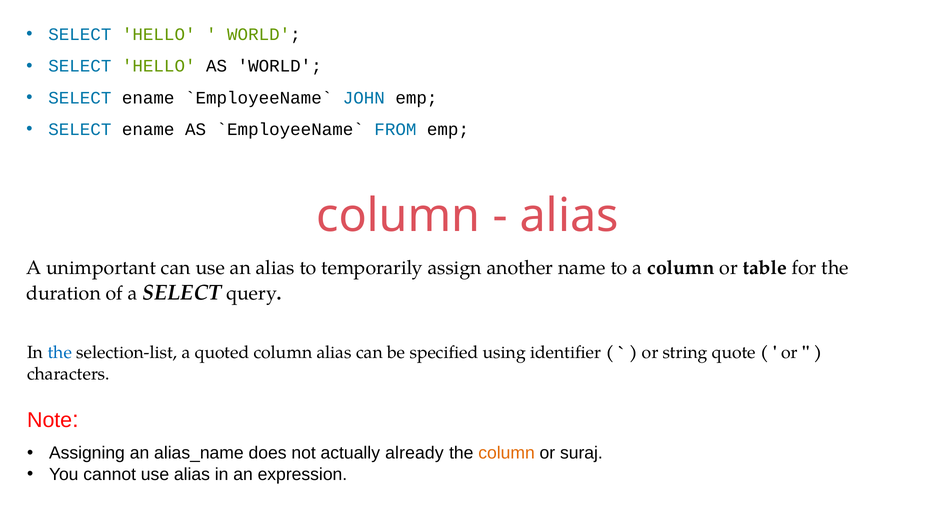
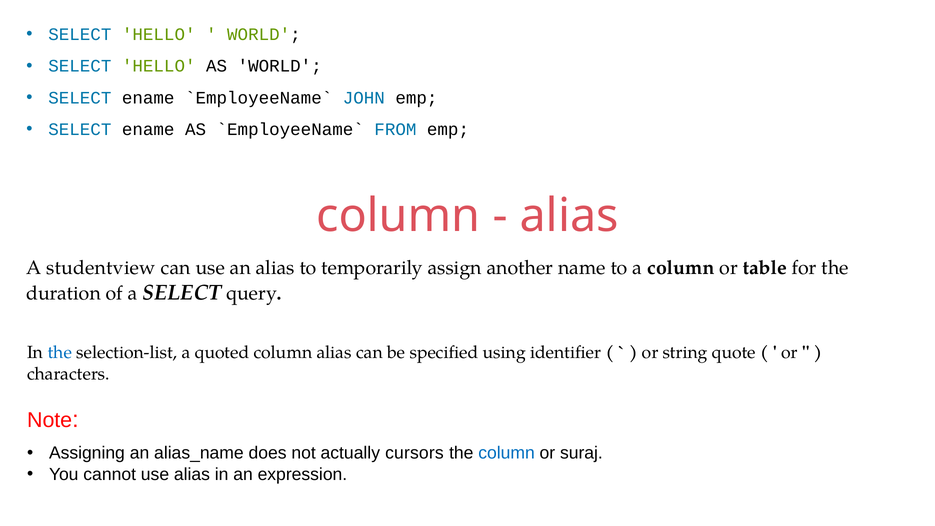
unimportant: unimportant -> studentview
already: already -> cursors
column at (507, 453) colour: orange -> blue
